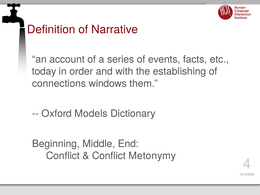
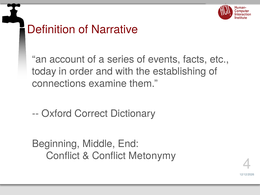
windows: windows -> examine
Models: Models -> Correct
